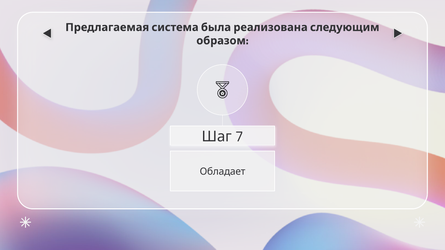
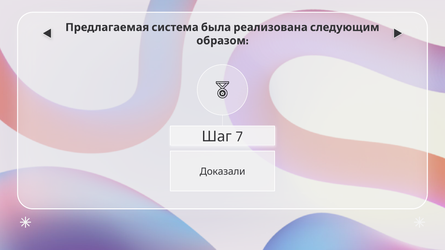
Обладает: Обладает -> Доказали
